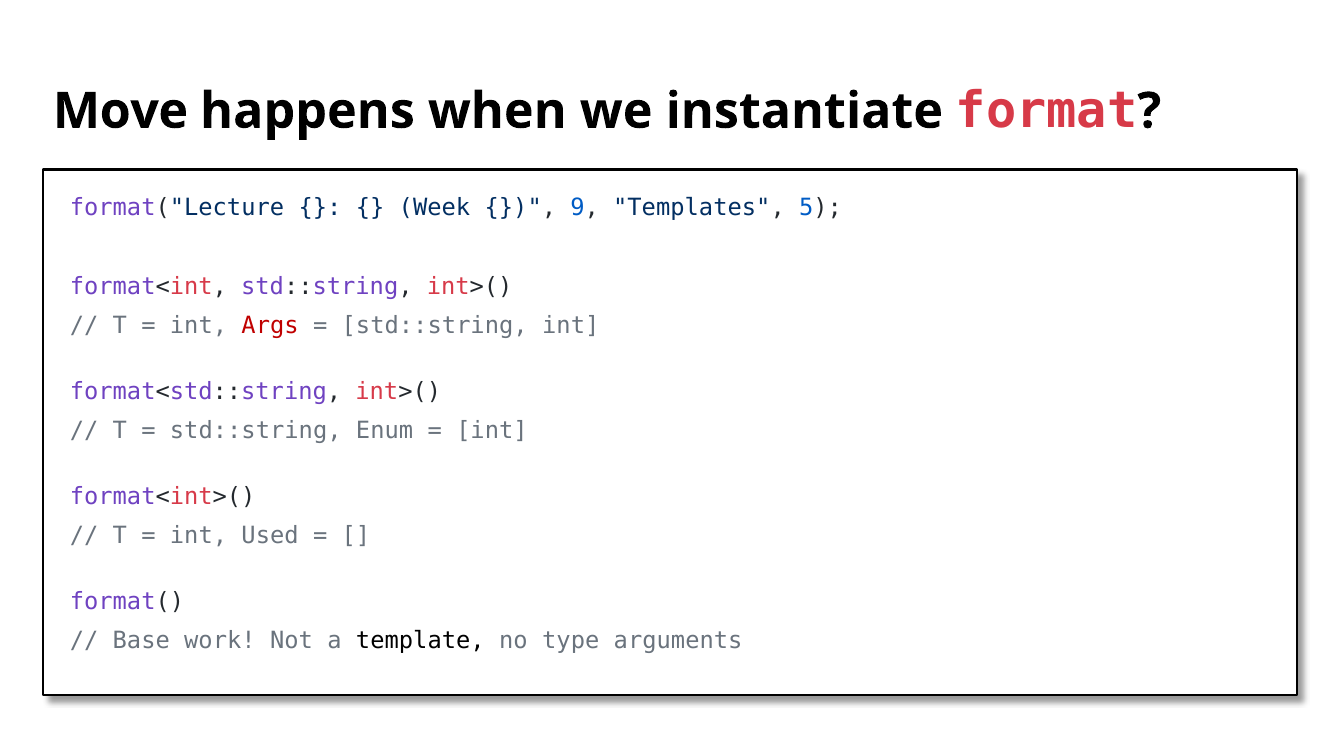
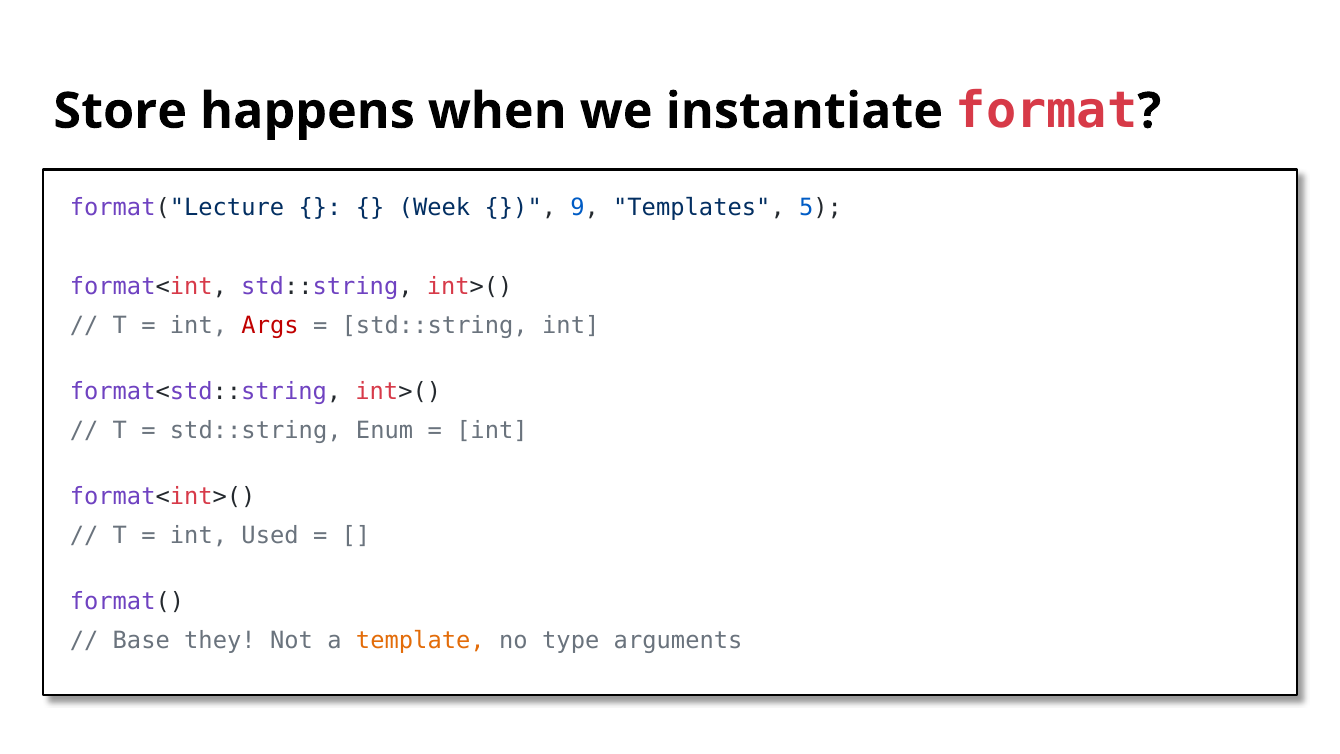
Move: Move -> Store
work: work -> they
template colour: black -> orange
